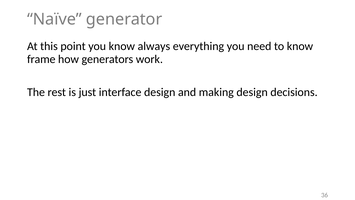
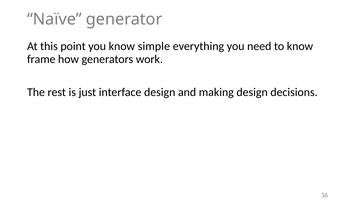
always: always -> simple
